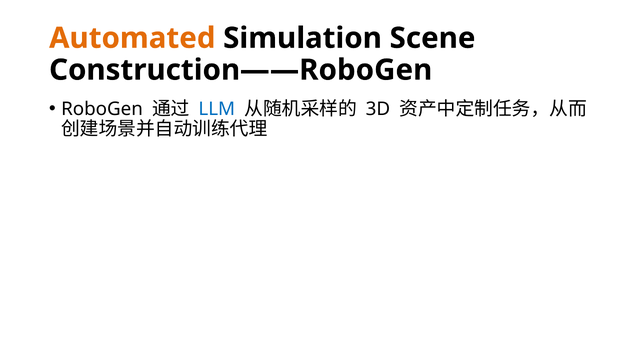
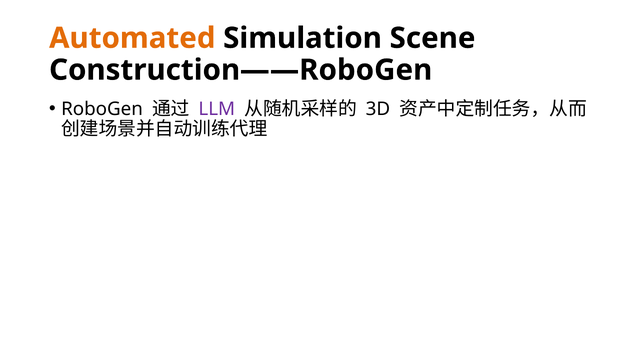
LLM colour: blue -> purple
